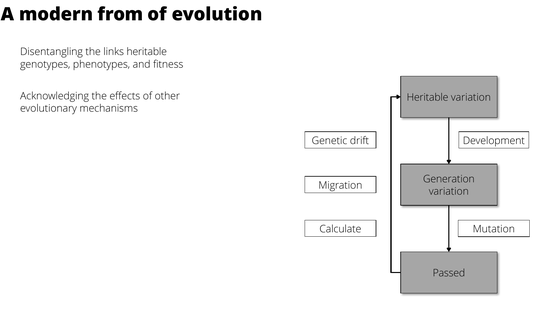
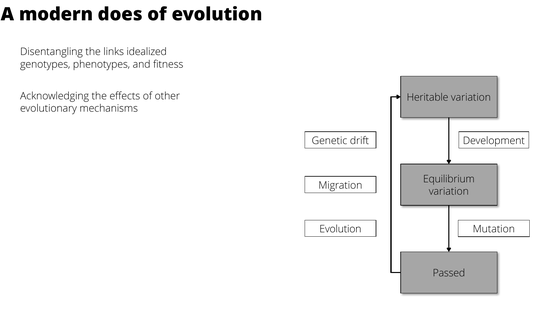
from: from -> does
links heritable: heritable -> idealized
Generation: Generation -> Equilibrium
Calculate at (340, 229): Calculate -> Evolution
